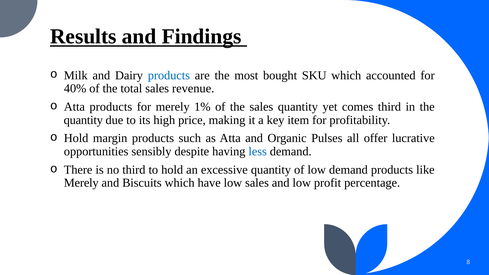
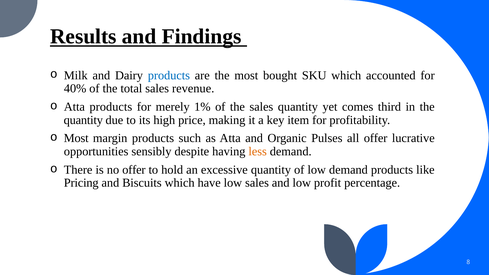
Hold at (76, 138): Hold -> Most
less colour: blue -> orange
no third: third -> offer
Merely at (81, 183): Merely -> Pricing
